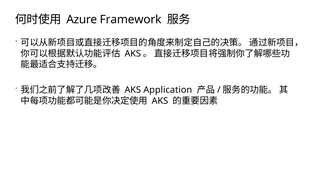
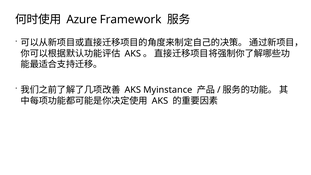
Application: Application -> Myinstance
